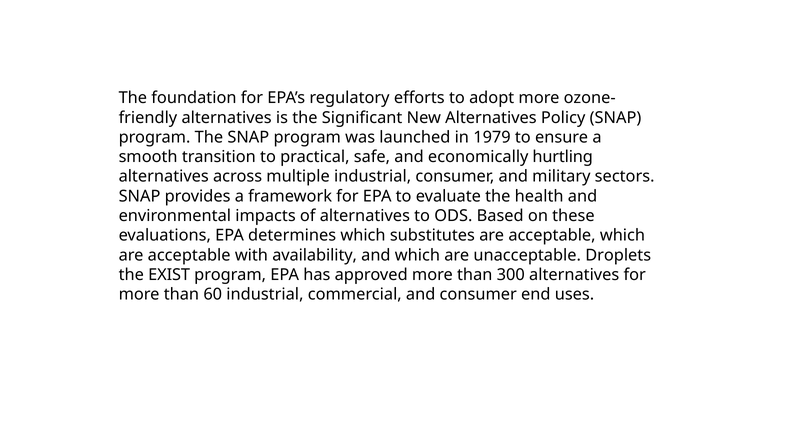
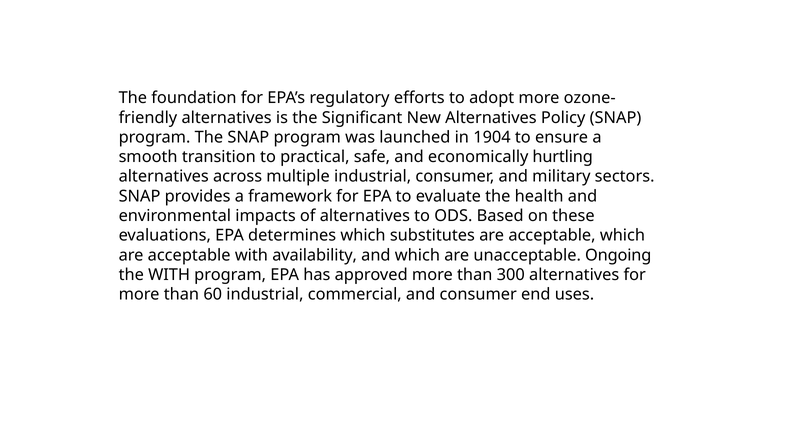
1979: 1979 -> 1904
Droplets: Droplets -> Ongoing
the EXIST: EXIST -> WITH
